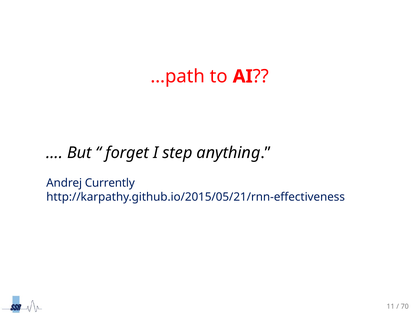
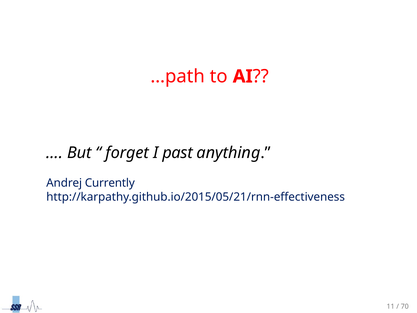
step: step -> past
